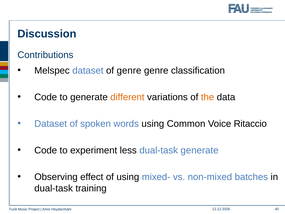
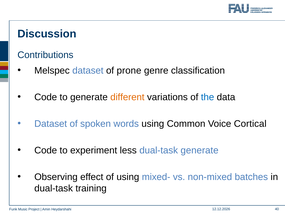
of genre: genre -> prone
the colour: orange -> blue
Ritaccio: Ritaccio -> Cortical
